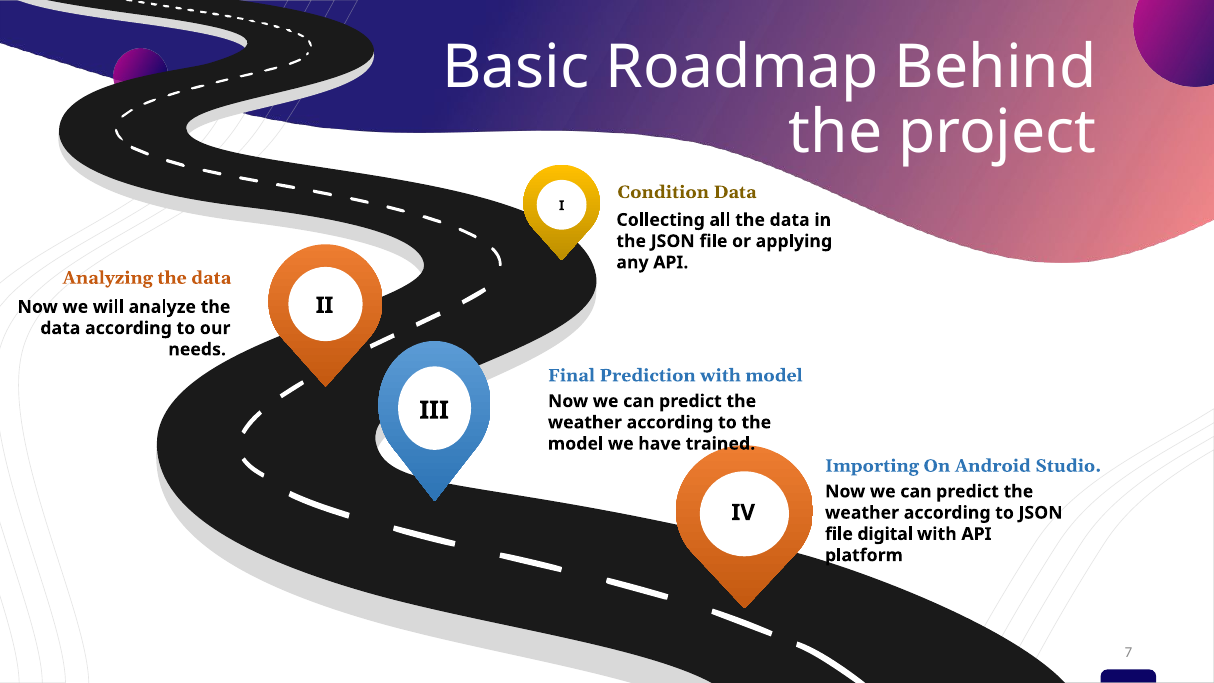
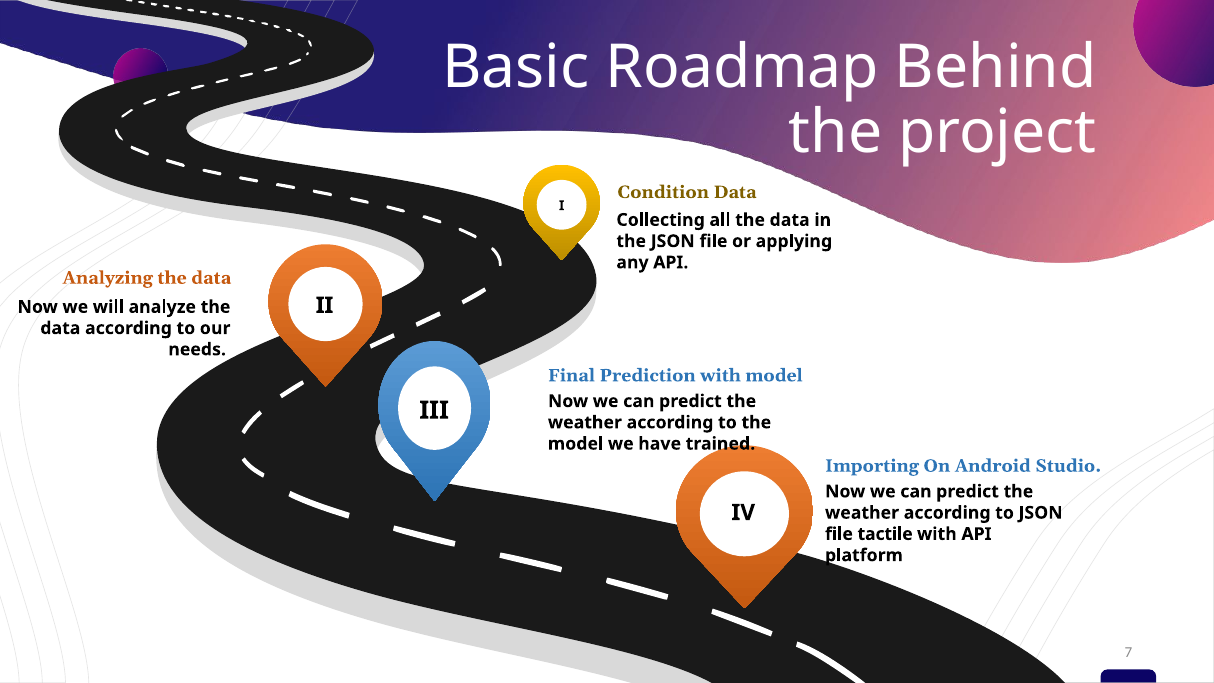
digital: digital -> tactile
